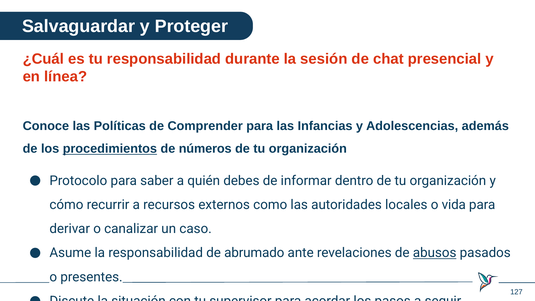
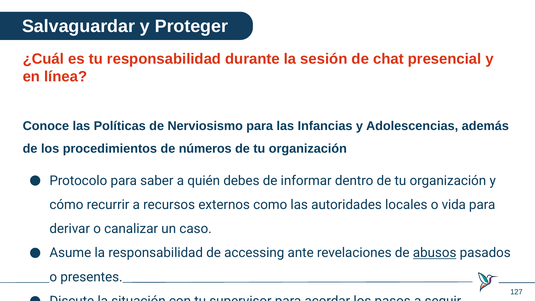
Comprender: Comprender -> Nerviosismo
procedimientos underline: present -> none
abrumado: abrumado -> accessing
